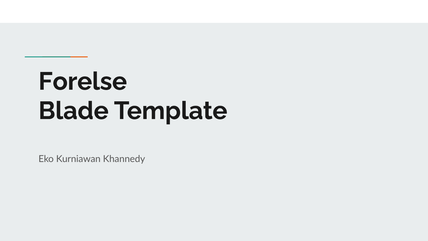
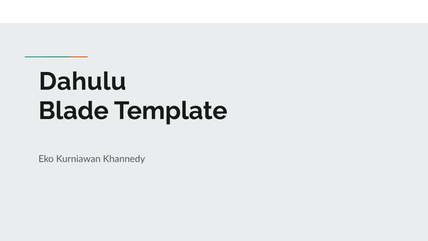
Forelse: Forelse -> Dahulu
